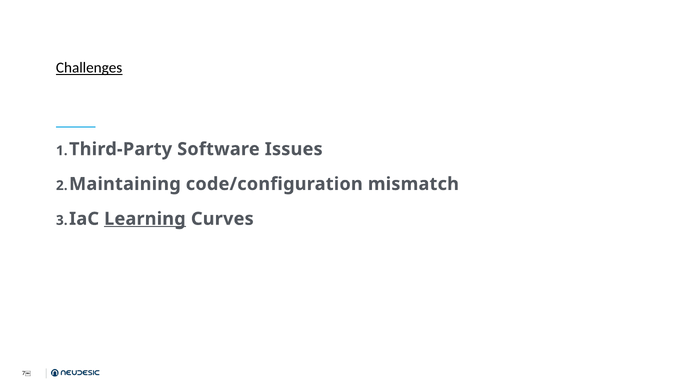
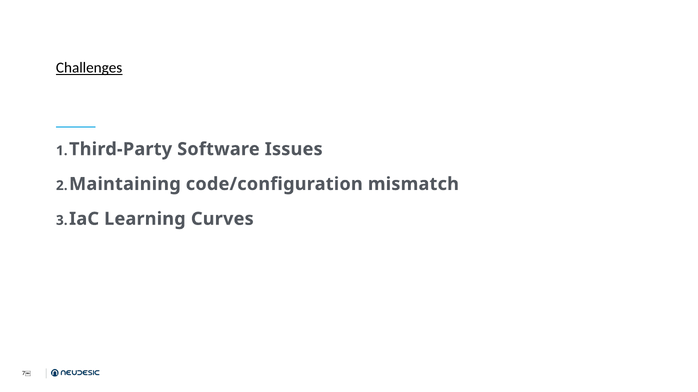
Learning underline: present -> none
